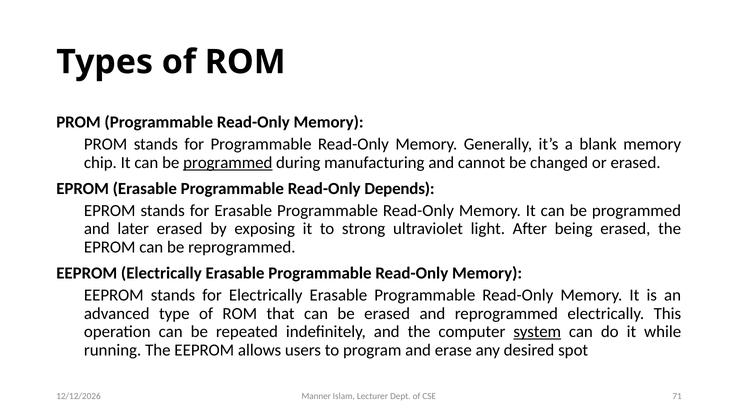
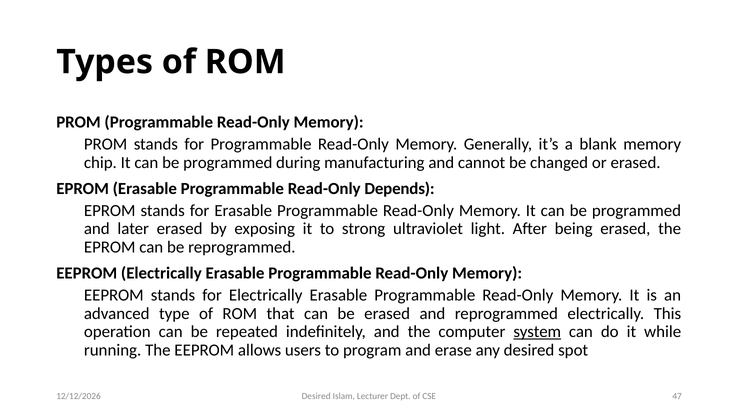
programmed at (228, 163) underline: present -> none
Manner at (316, 396): Manner -> Desired
71: 71 -> 47
